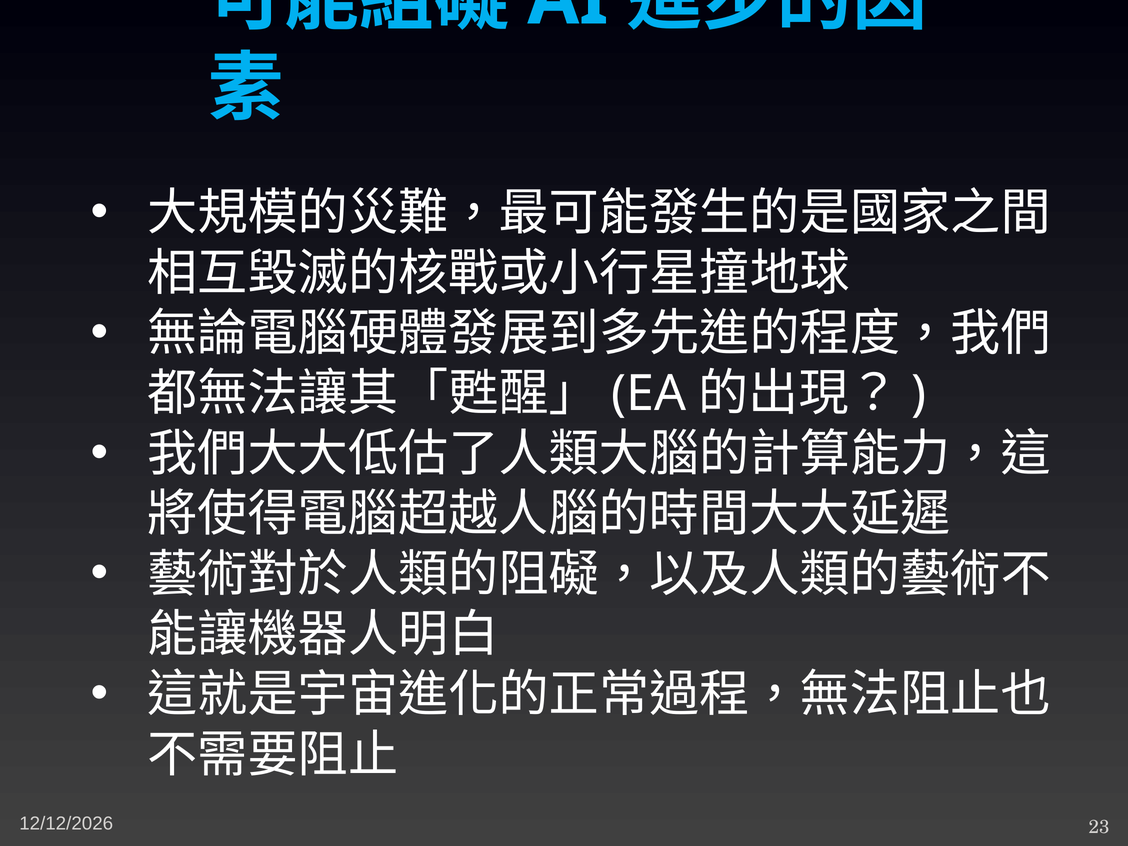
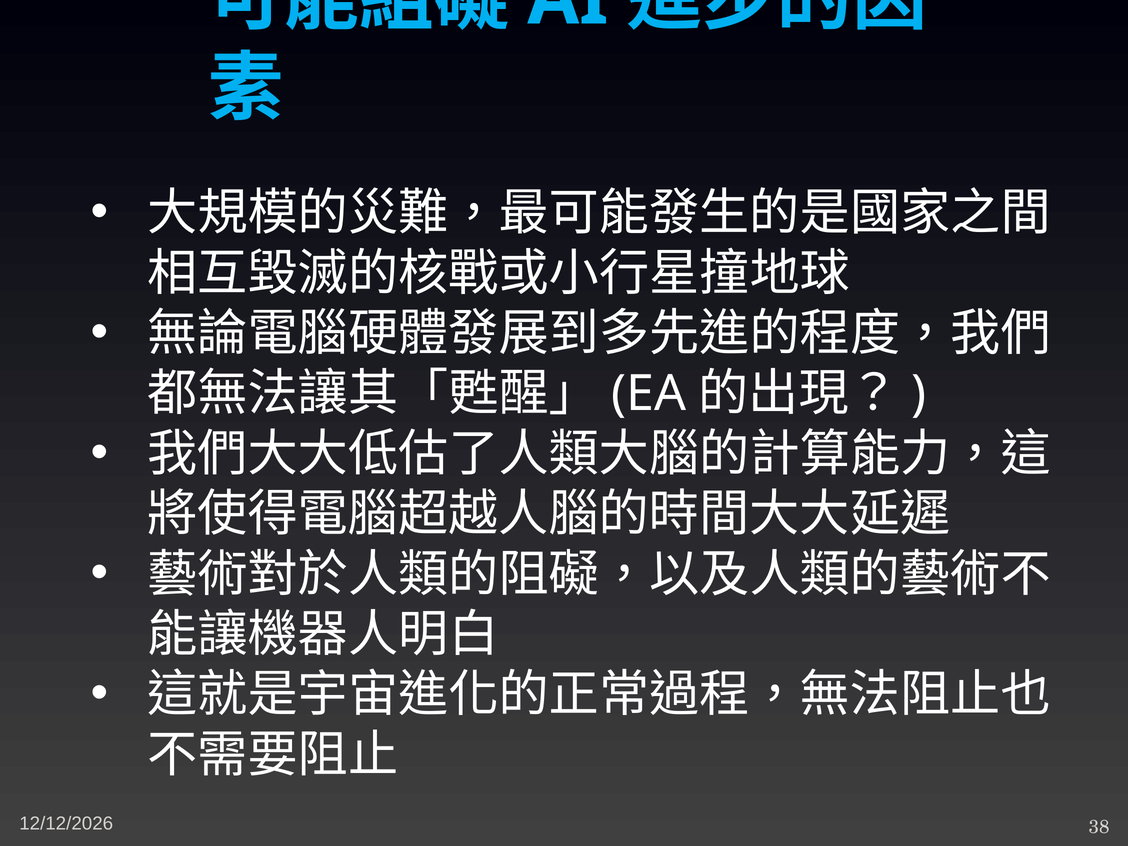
23: 23 -> 38
